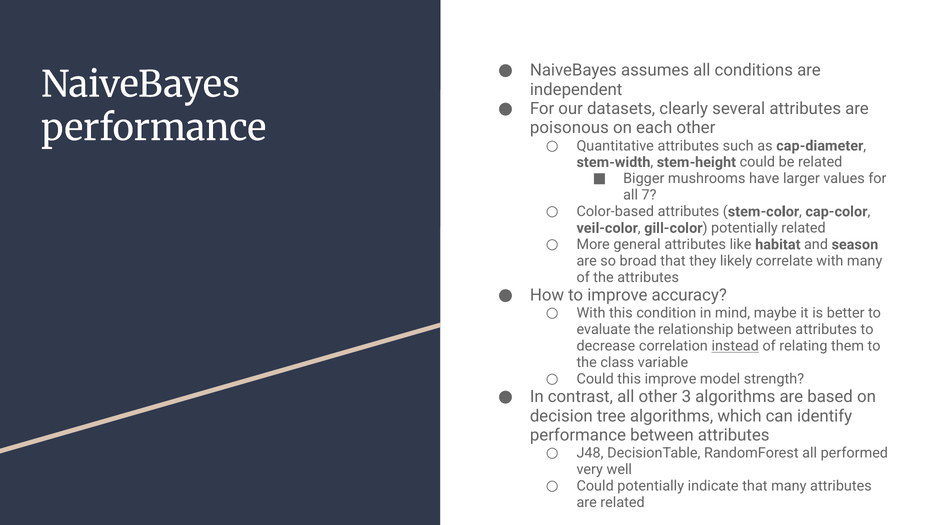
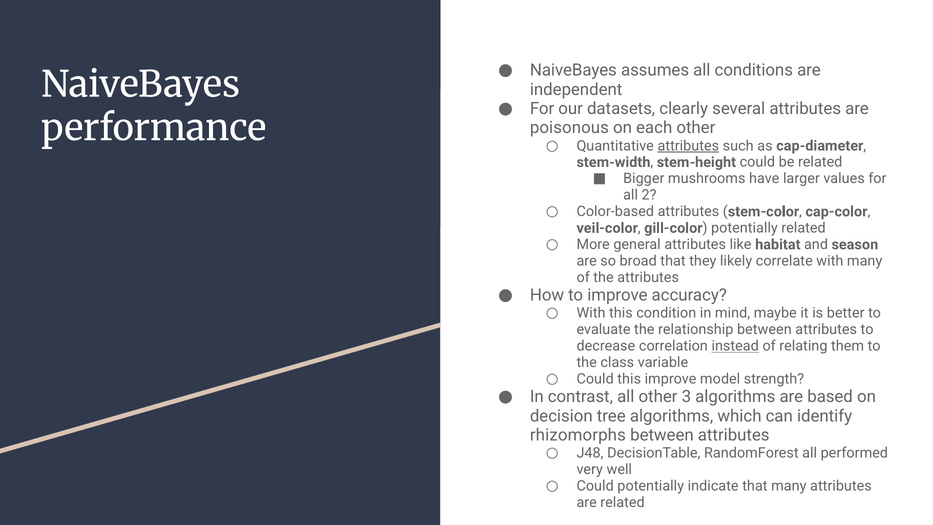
attributes at (688, 146) underline: none -> present
7: 7 -> 2
performance at (578, 435): performance -> rhizomorphs
